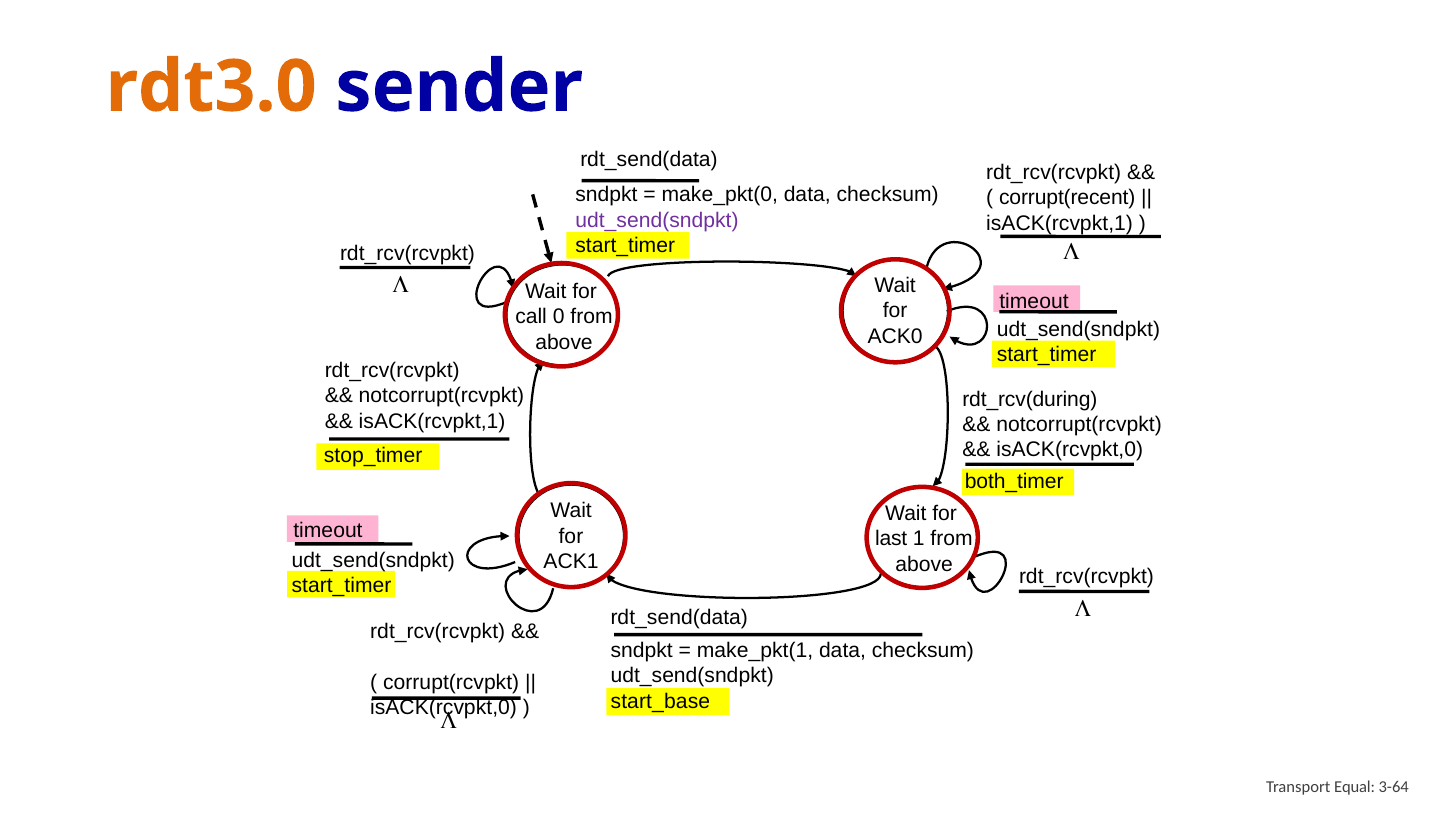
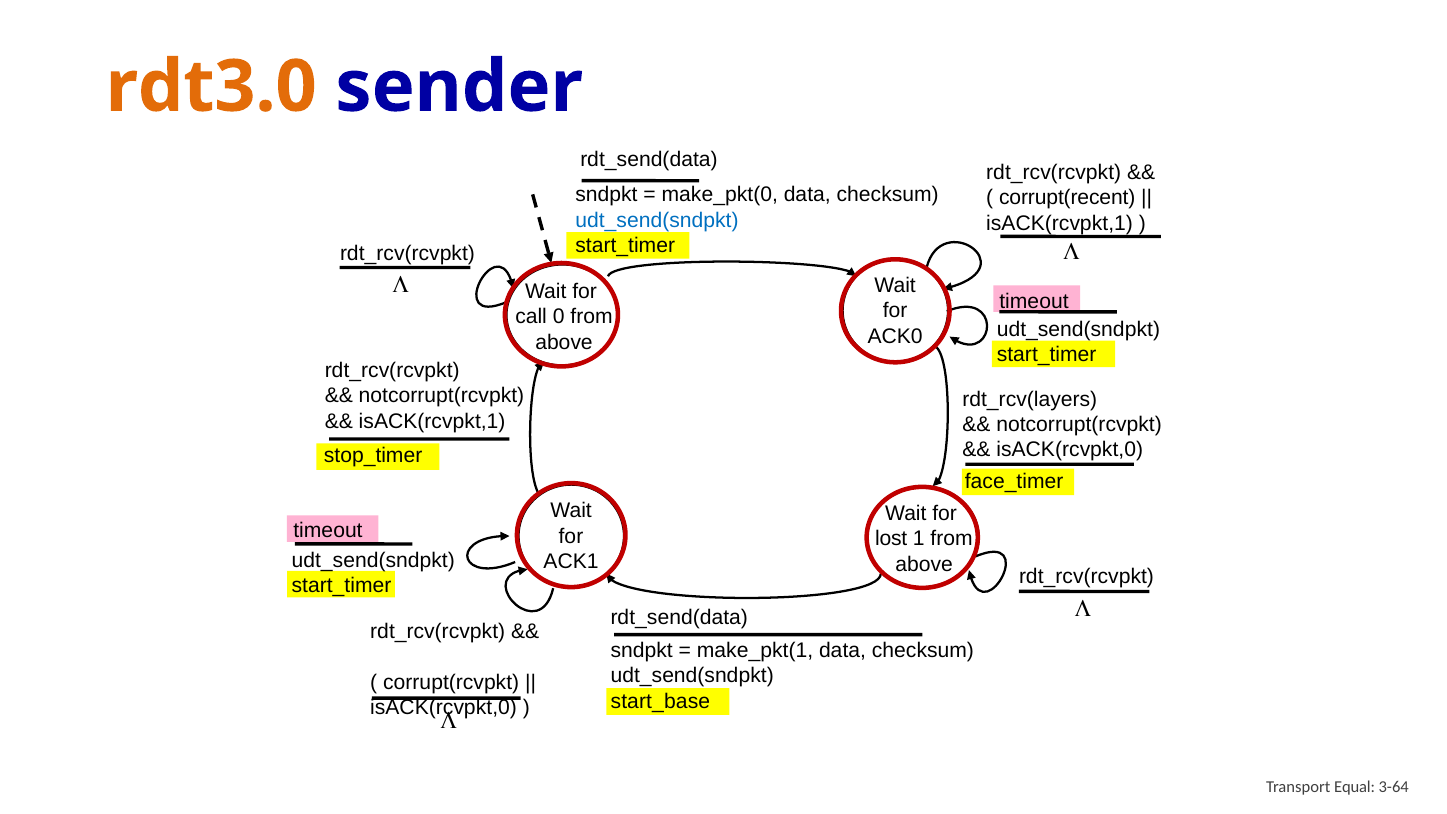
udt_send(sndpkt at (657, 220) colour: purple -> blue
rdt_rcv(during: rdt_rcv(during -> rdt_rcv(layers
both_timer: both_timer -> face_timer
last: last -> lost
